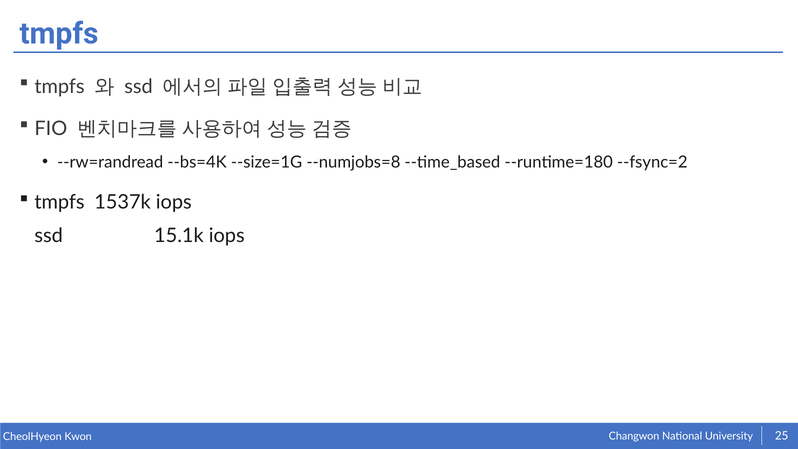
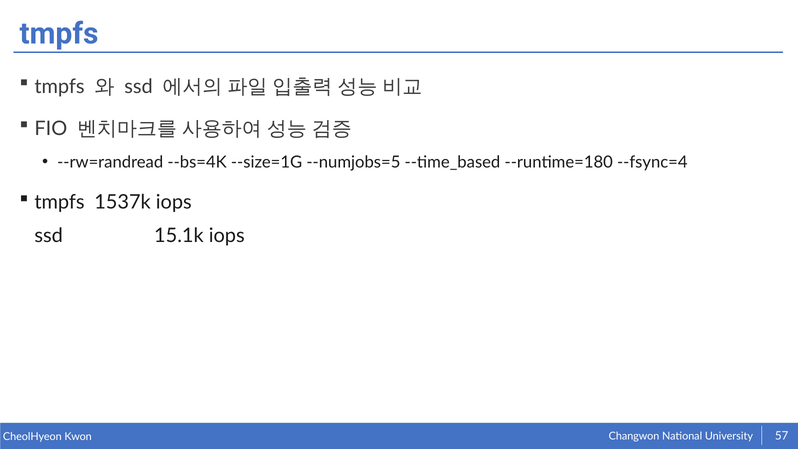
--numjobs=8: --numjobs=8 -> --numjobs=5
--fsync=2: --fsync=2 -> --fsync=4
25: 25 -> 57
